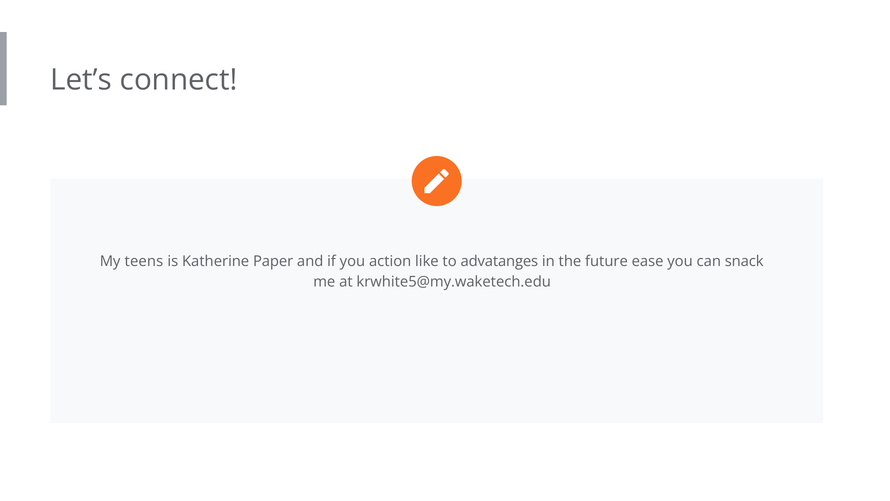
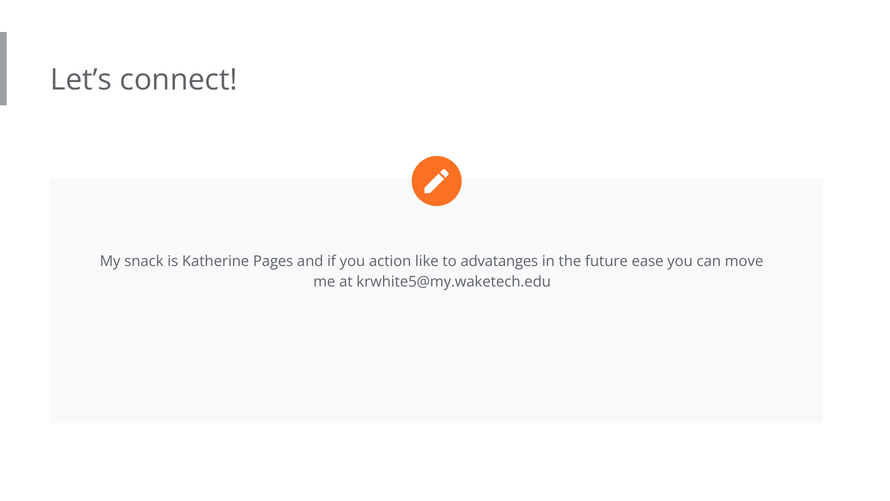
teens: teens -> snack
Paper: Paper -> Pages
snack: snack -> move
